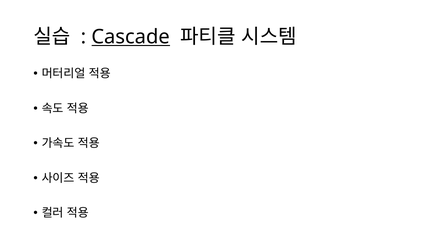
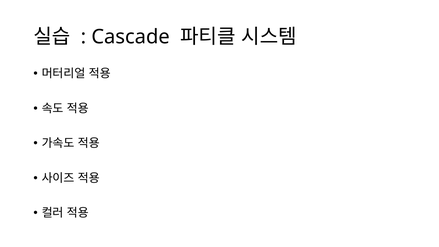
Cascade underline: present -> none
